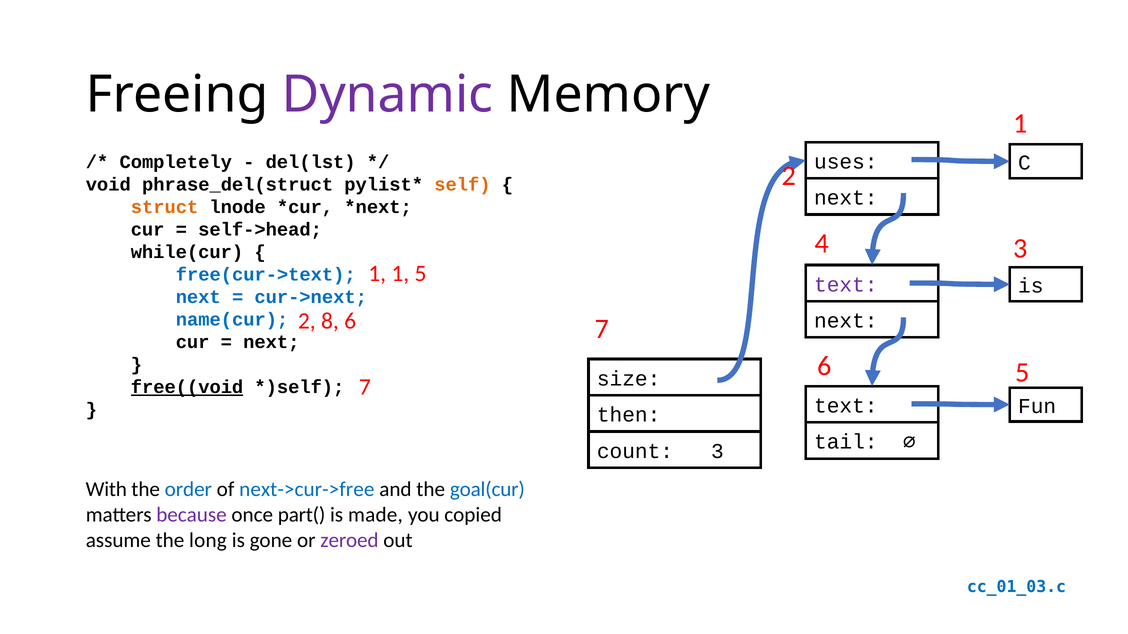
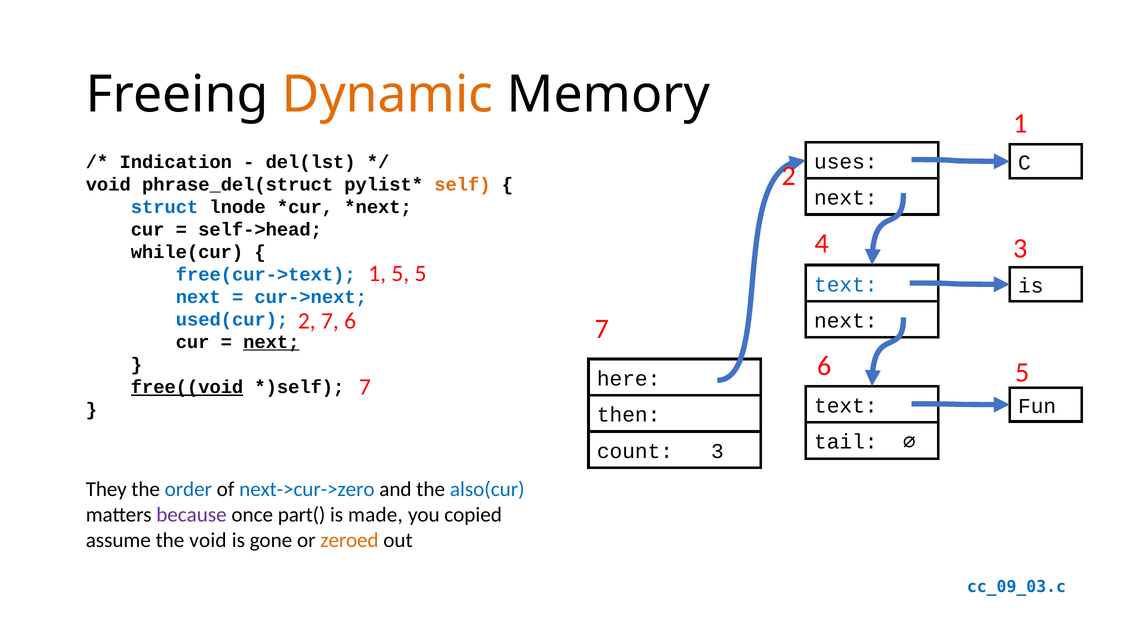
Dynamic colour: purple -> orange
Completely: Completely -> Indication
struct colour: orange -> blue
1 1: 1 -> 5
text at (846, 285) colour: purple -> blue
2 8: 8 -> 7
name(cur: name(cur -> used(cur
next at (271, 342) underline: none -> present
size: size -> here
With: With -> They
next->cur->free: next->cur->free -> next->cur->zero
goal(cur: goal(cur -> also(cur
the long: long -> void
zeroed colour: purple -> orange
cc_01_03.c: cc_01_03.c -> cc_09_03.c
